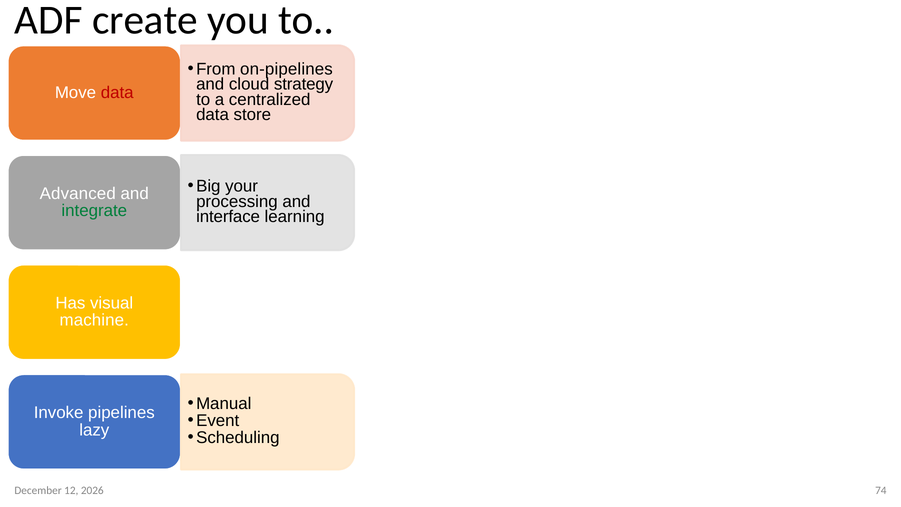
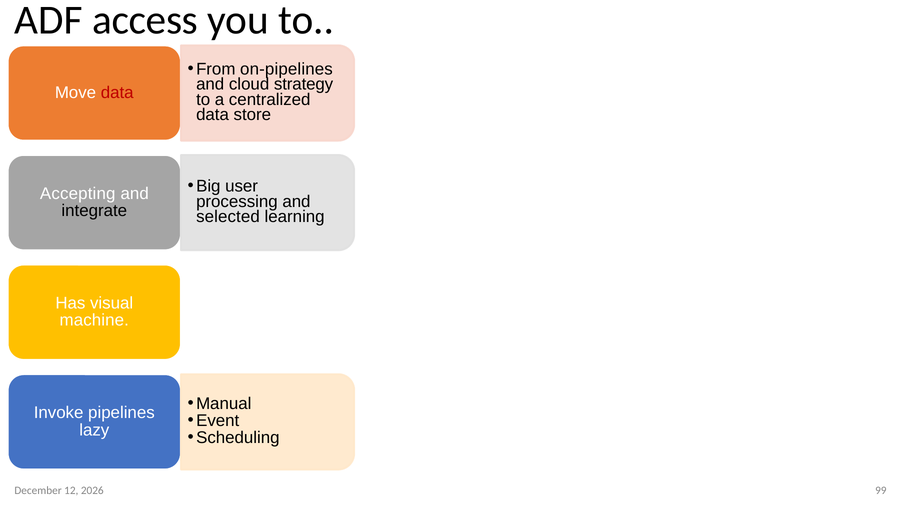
create: create -> access
your: your -> user
Advanced: Advanced -> Accepting
integrate colour: green -> black
interface: interface -> selected
74: 74 -> 99
